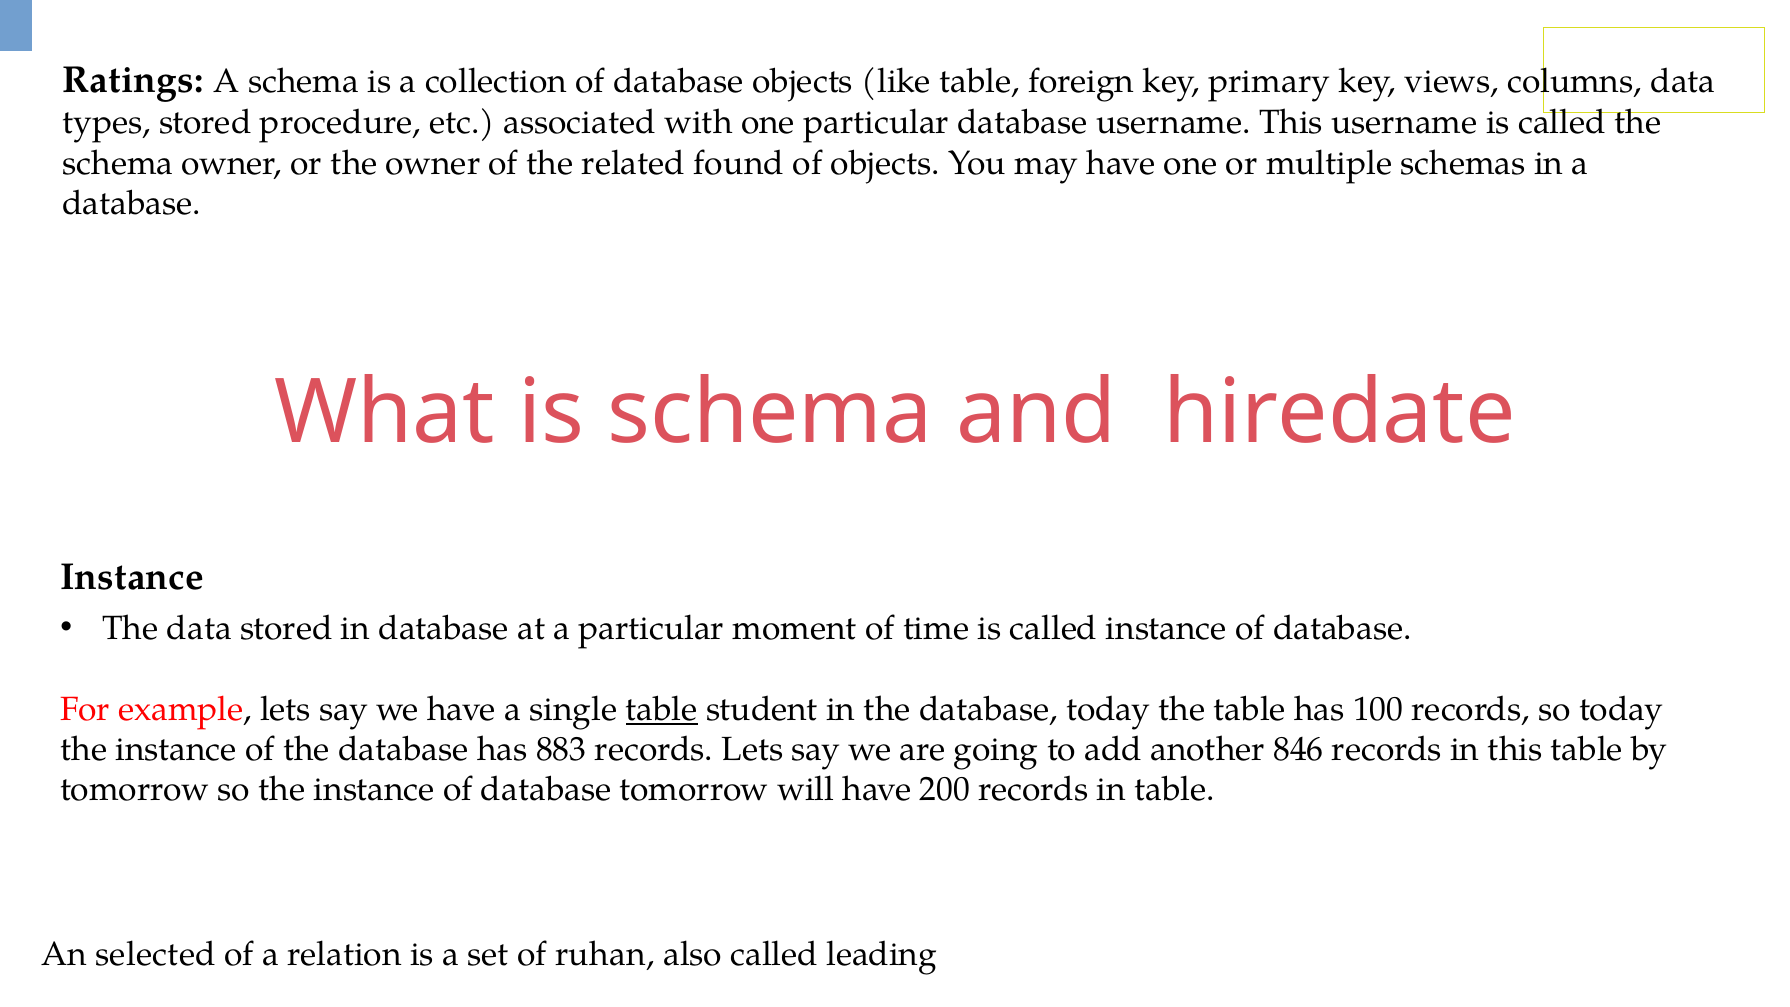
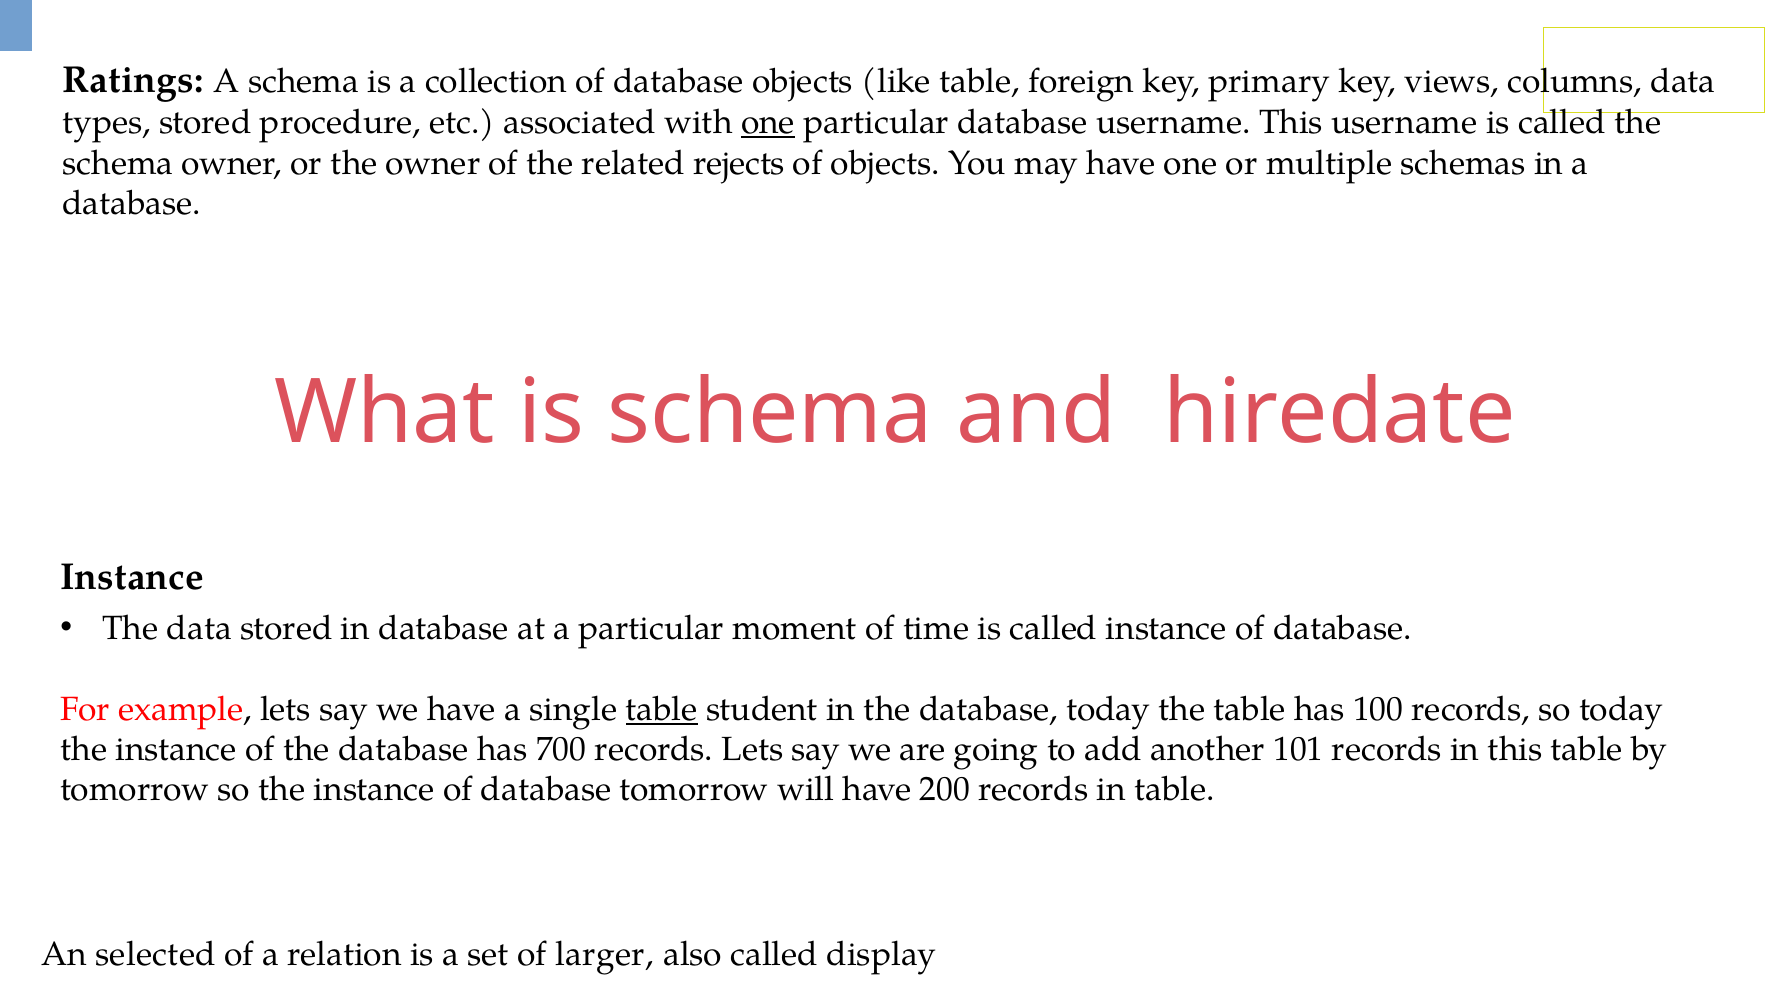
one at (768, 123) underline: none -> present
found: found -> rejects
883: 883 -> 700
846: 846 -> 101
ruhan: ruhan -> larger
leading: leading -> display
